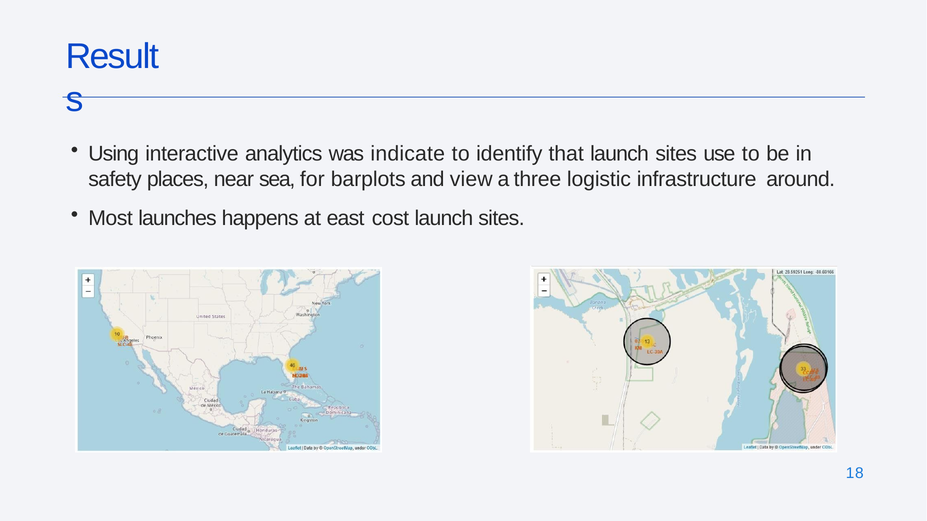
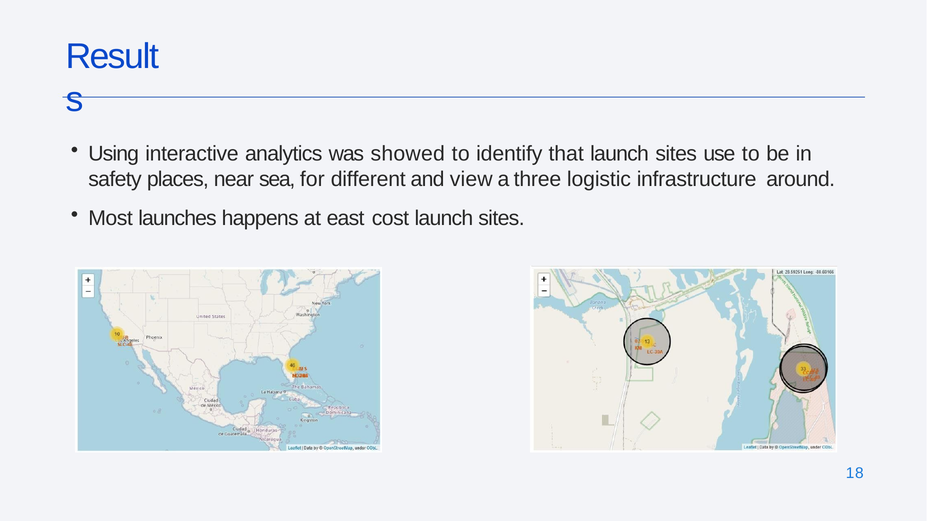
indicate: indicate -> showed
barplots: barplots -> different
